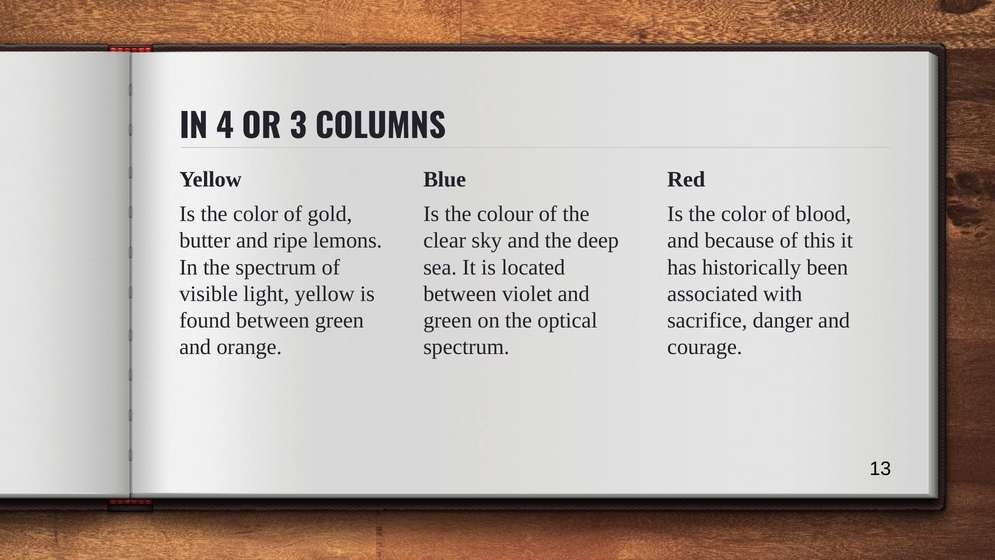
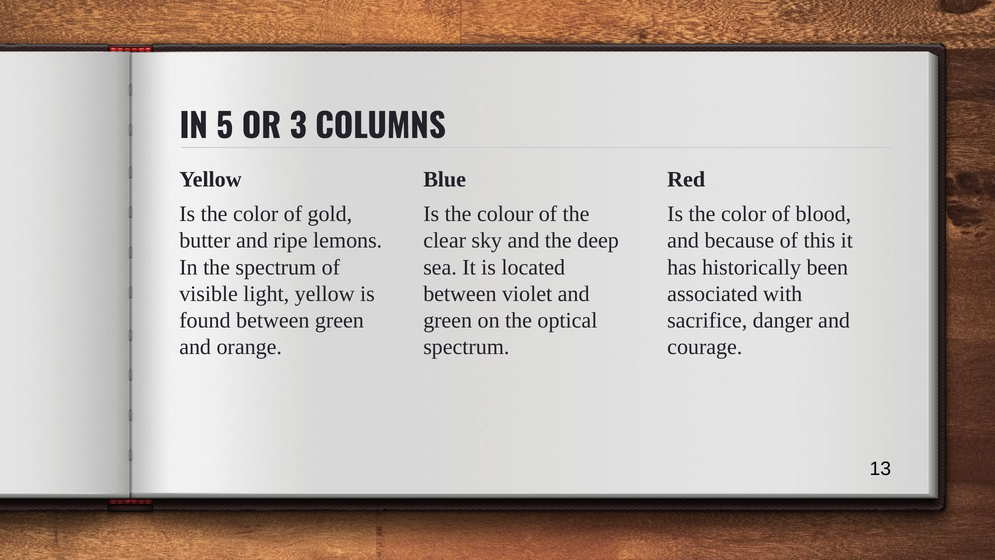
4: 4 -> 5
